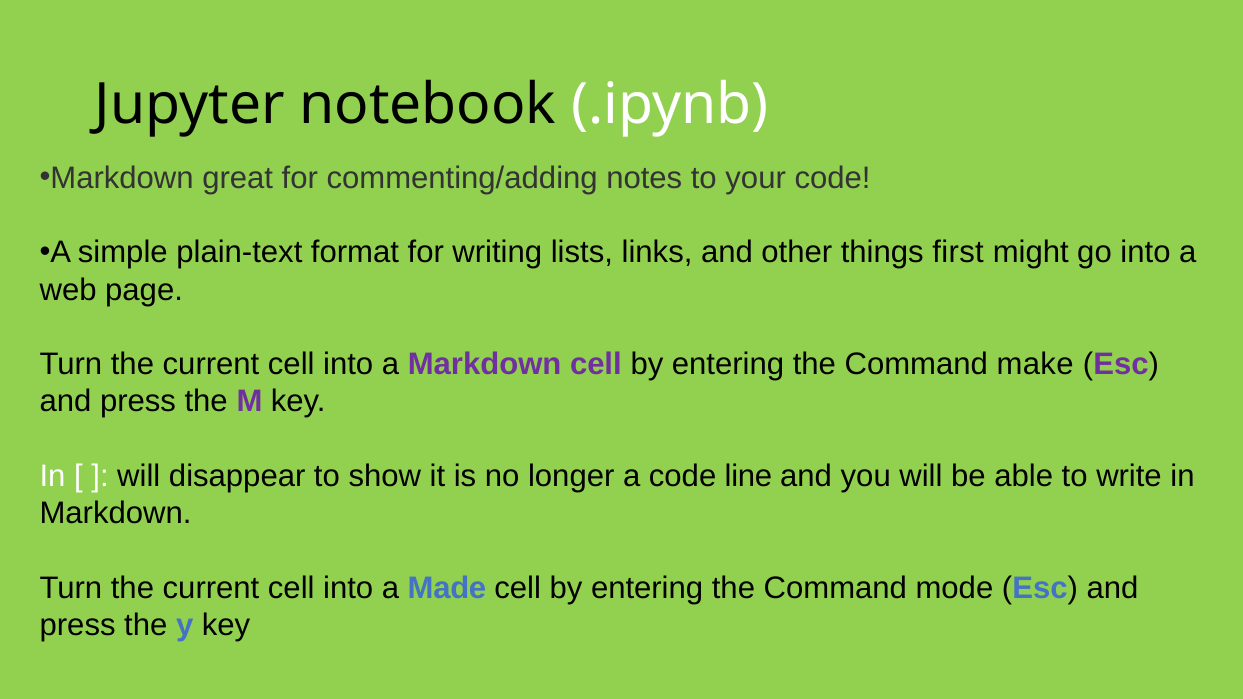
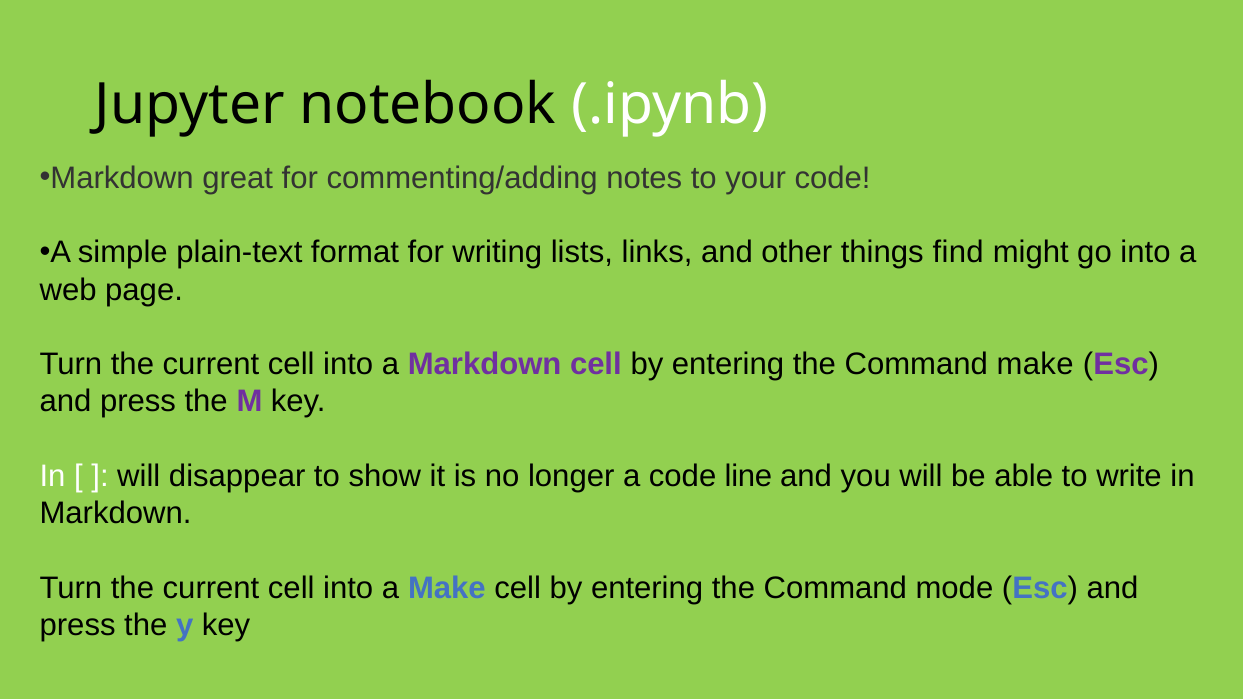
first: first -> find
a Made: Made -> Make
